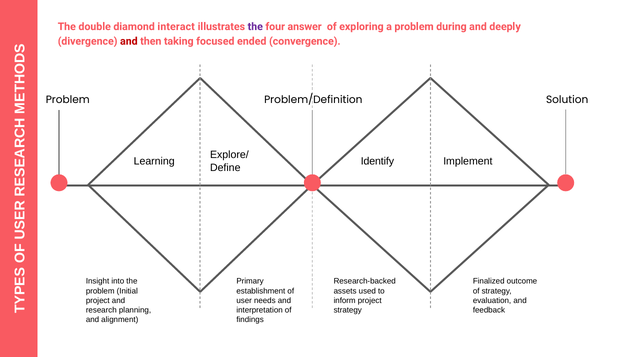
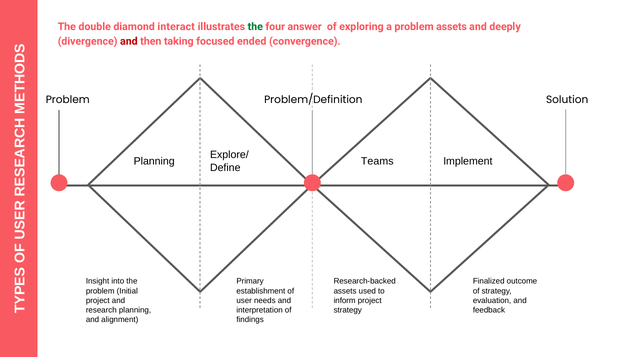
the at (255, 27) colour: purple -> green
problem during: during -> assets
Learning at (154, 161): Learning -> Planning
Identify: Identify -> Teams
